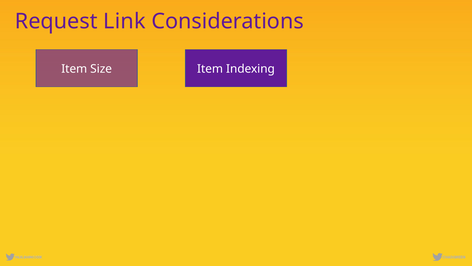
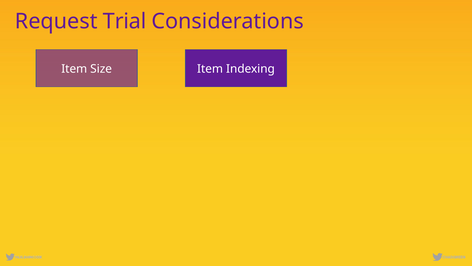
Link: Link -> Trial
